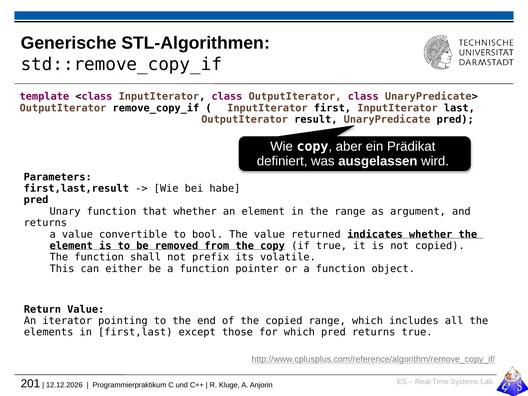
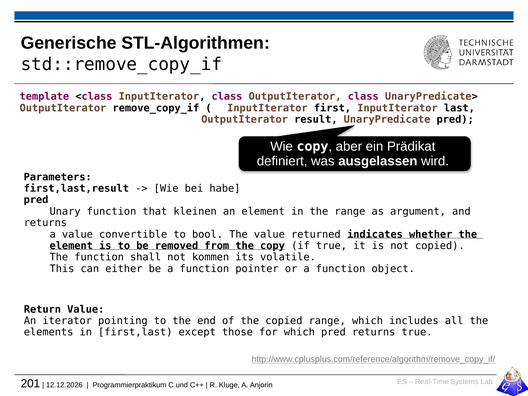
that whether: whether -> kleinen
prefix: prefix -> kommen
